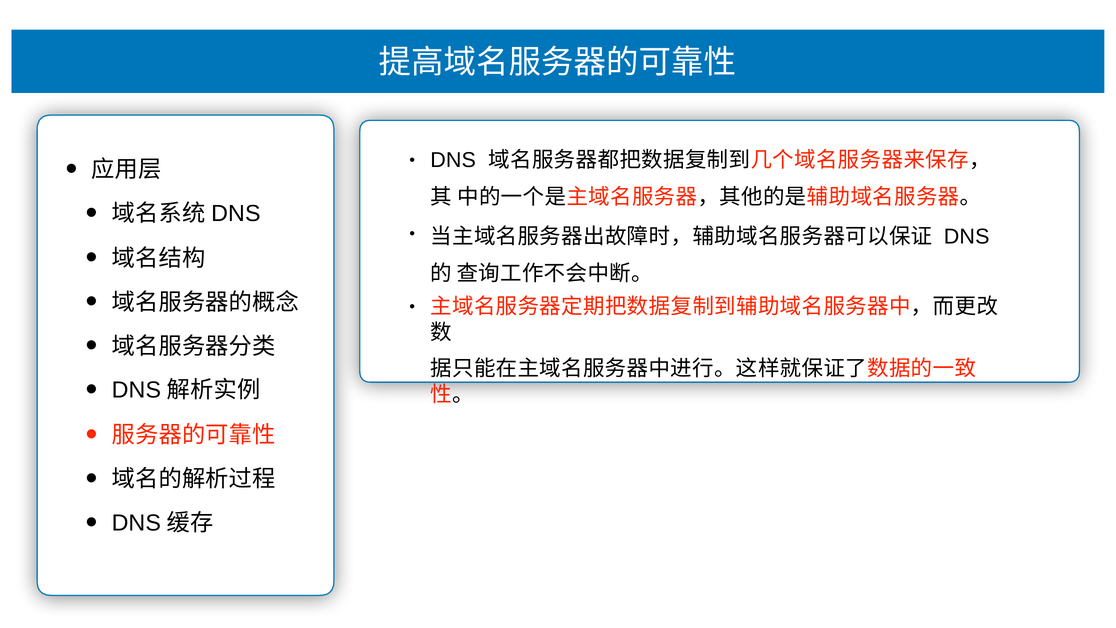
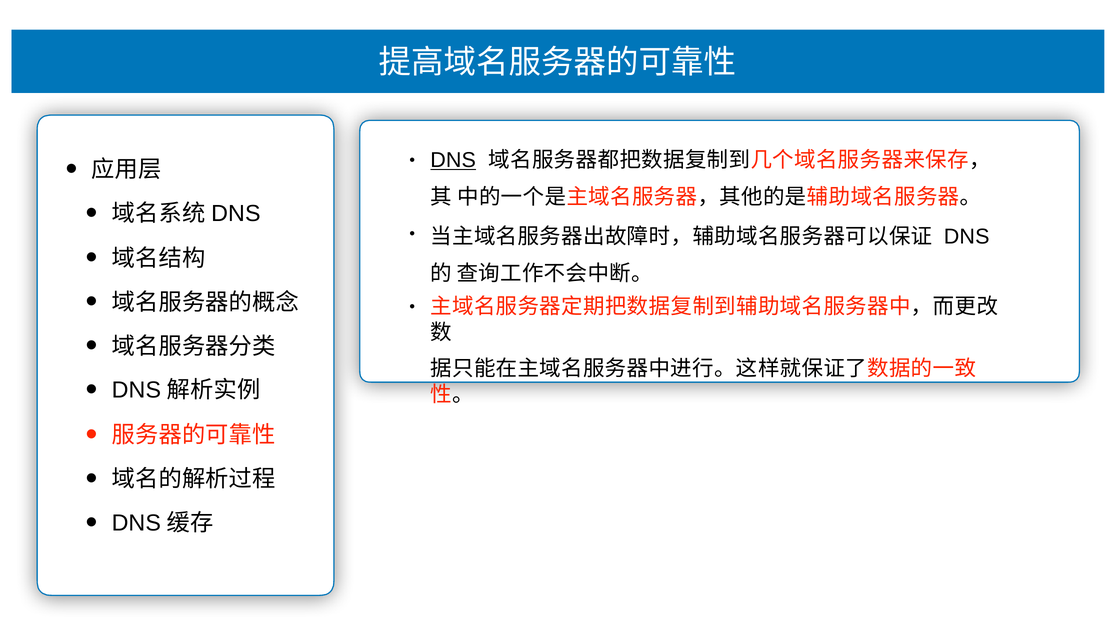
DNS at (453, 160) underline: none -> present
